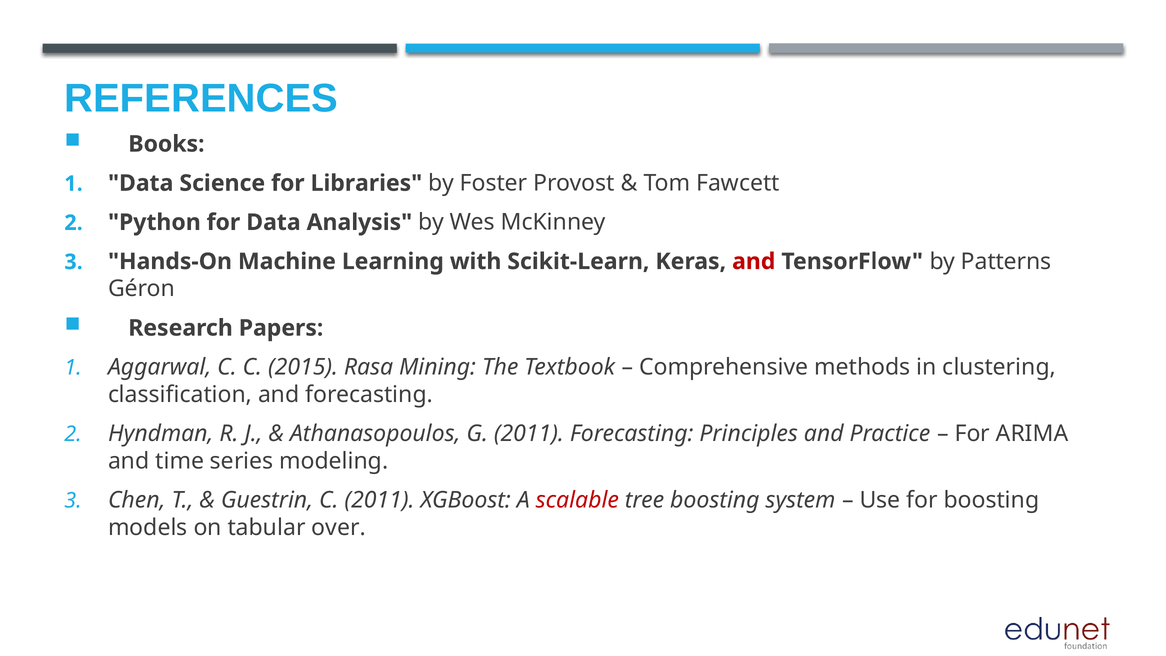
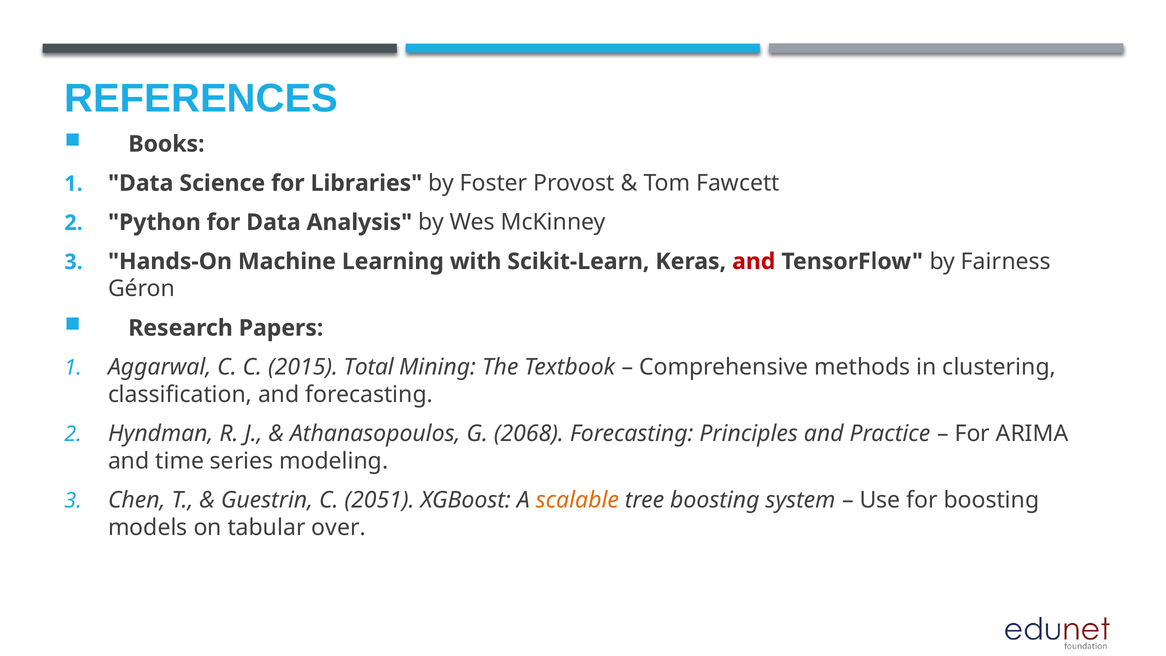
Patterns: Patterns -> Fairness
Rasa: Rasa -> Total
G 2011: 2011 -> 2068
C 2011: 2011 -> 2051
scalable colour: red -> orange
